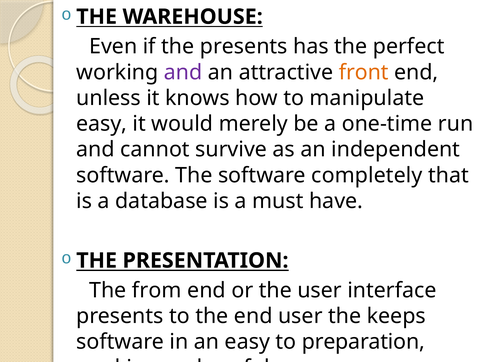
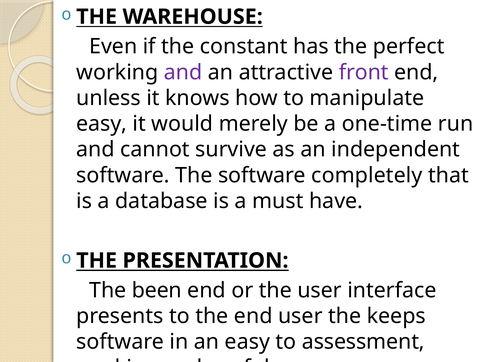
the presents: presents -> constant
front colour: orange -> purple
from: from -> been
preparation: preparation -> assessment
